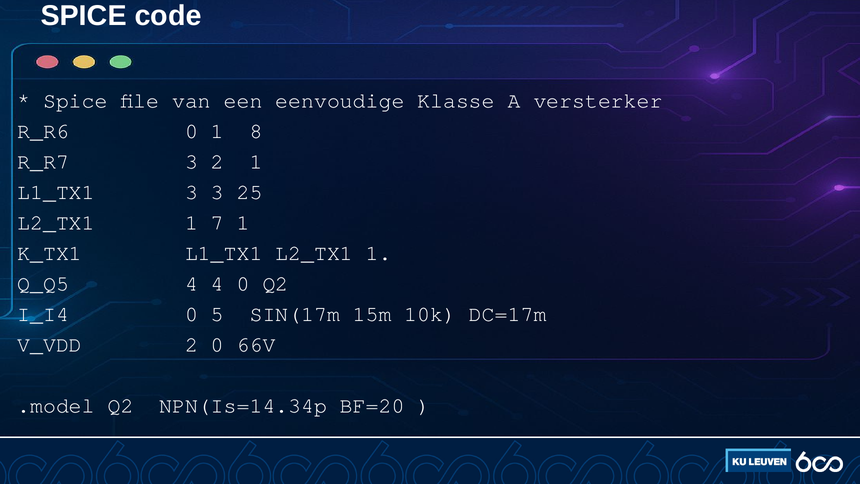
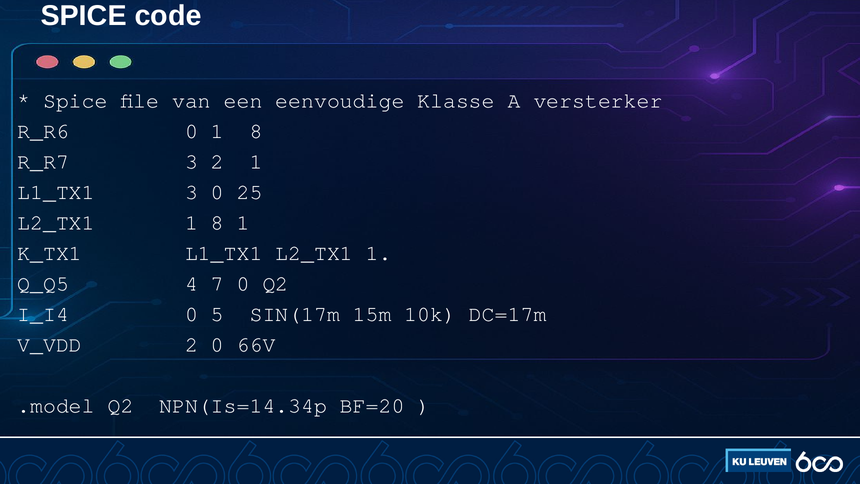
3 3: 3 -> 0
L2_TX1 1 7: 7 -> 8
4 4: 4 -> 7
